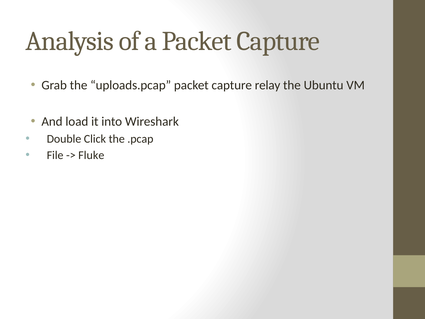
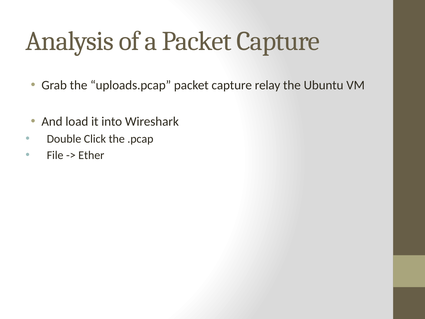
Fluke: Fluke -> Ether
